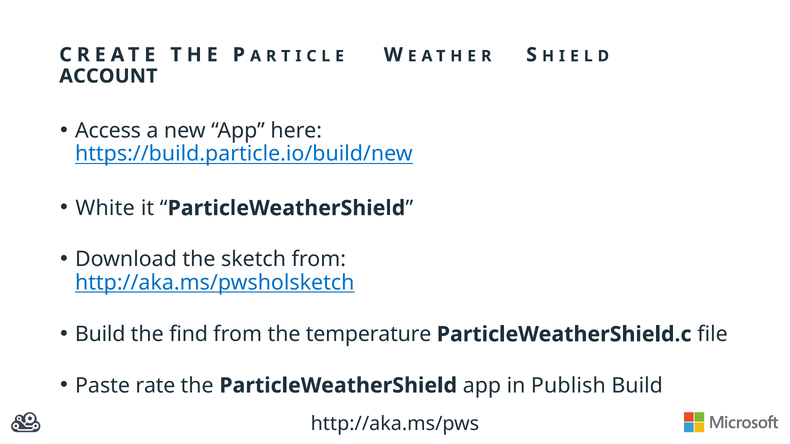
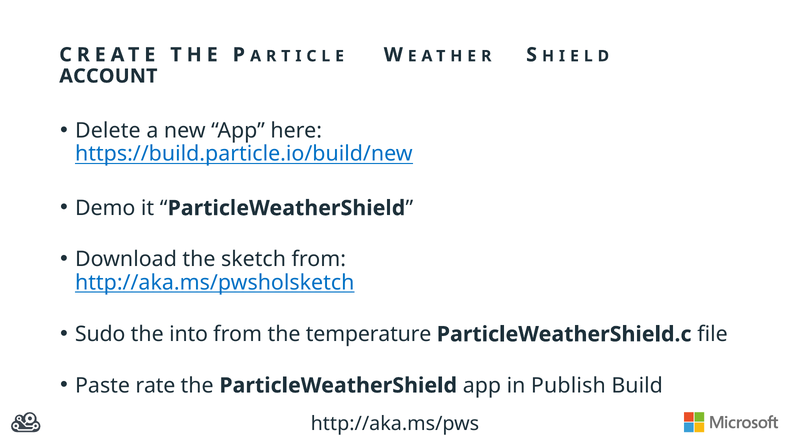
Access: Access -> Delete
White: White -> Demo
Build at (100, 335): Build -> Sudo
find: find -> into
